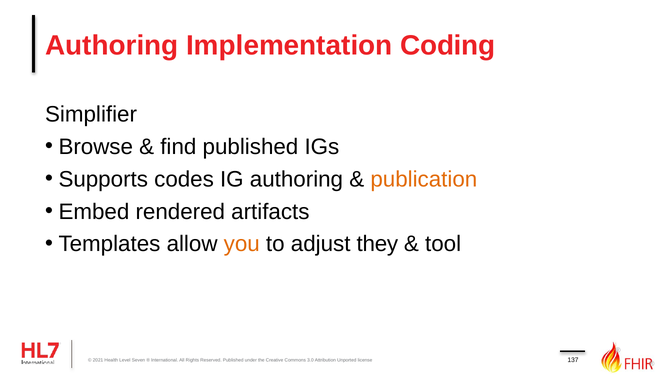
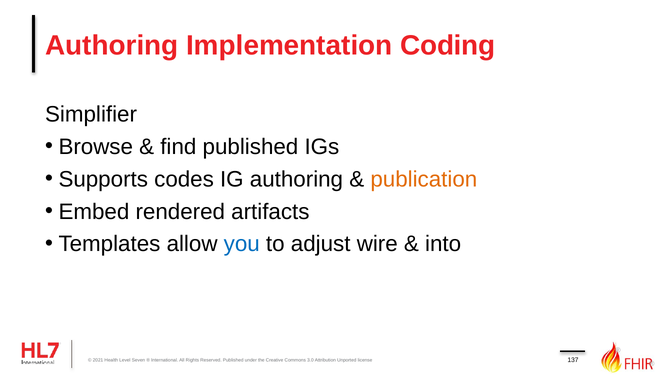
you colour: orange -> blue
they: they -> wire
tool: tool -> into
